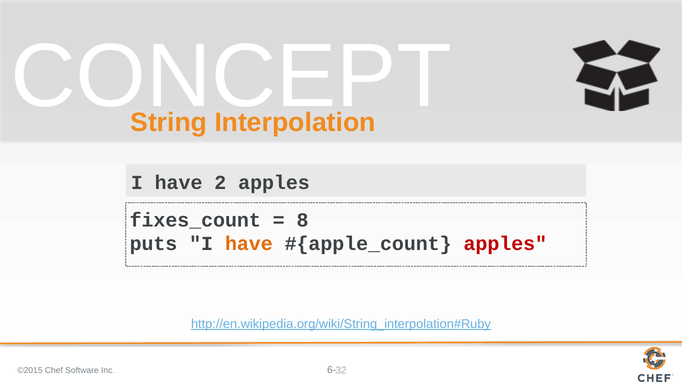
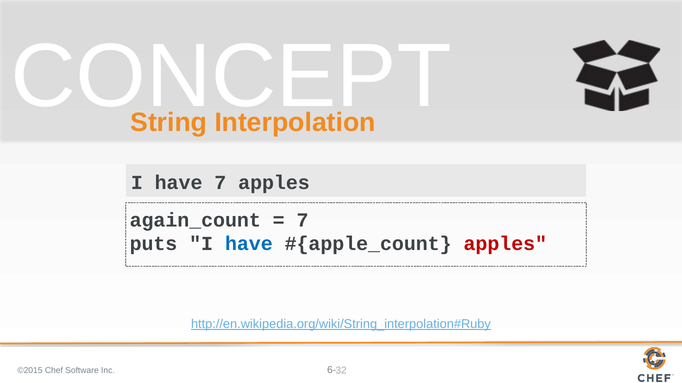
have 2: 2 -> 7
fixes_count: fixes_count -> again_count
8 at (303, 220): 8 -> 7
have at (249, 244) colour: orange -> blue
